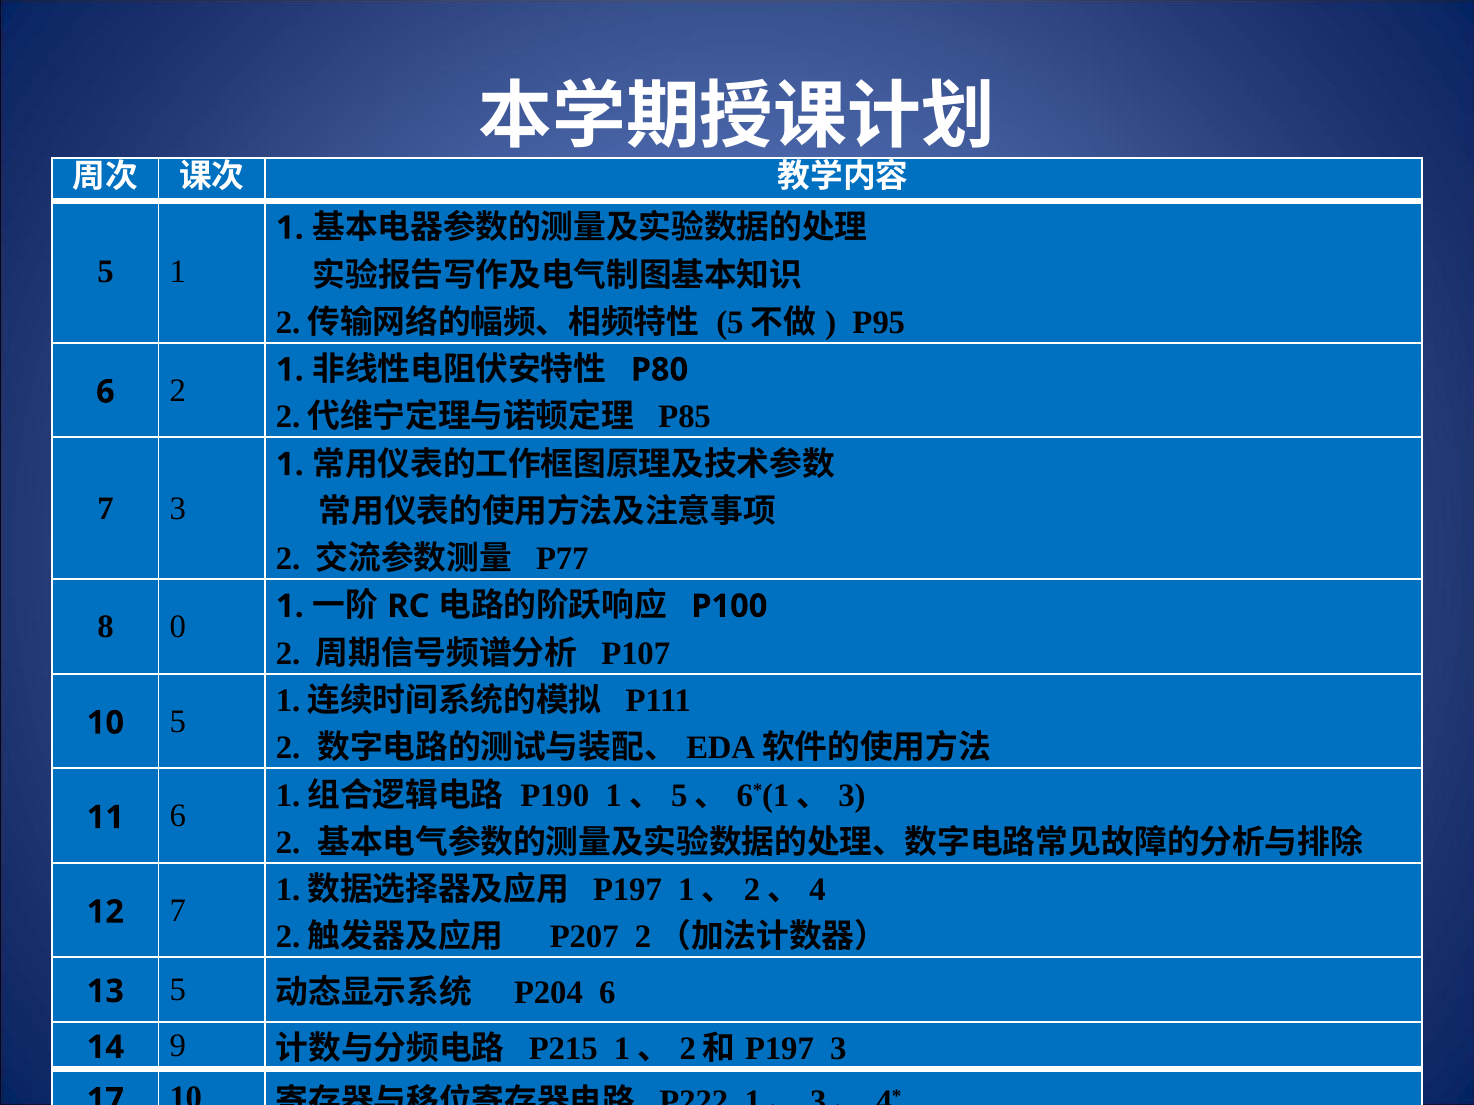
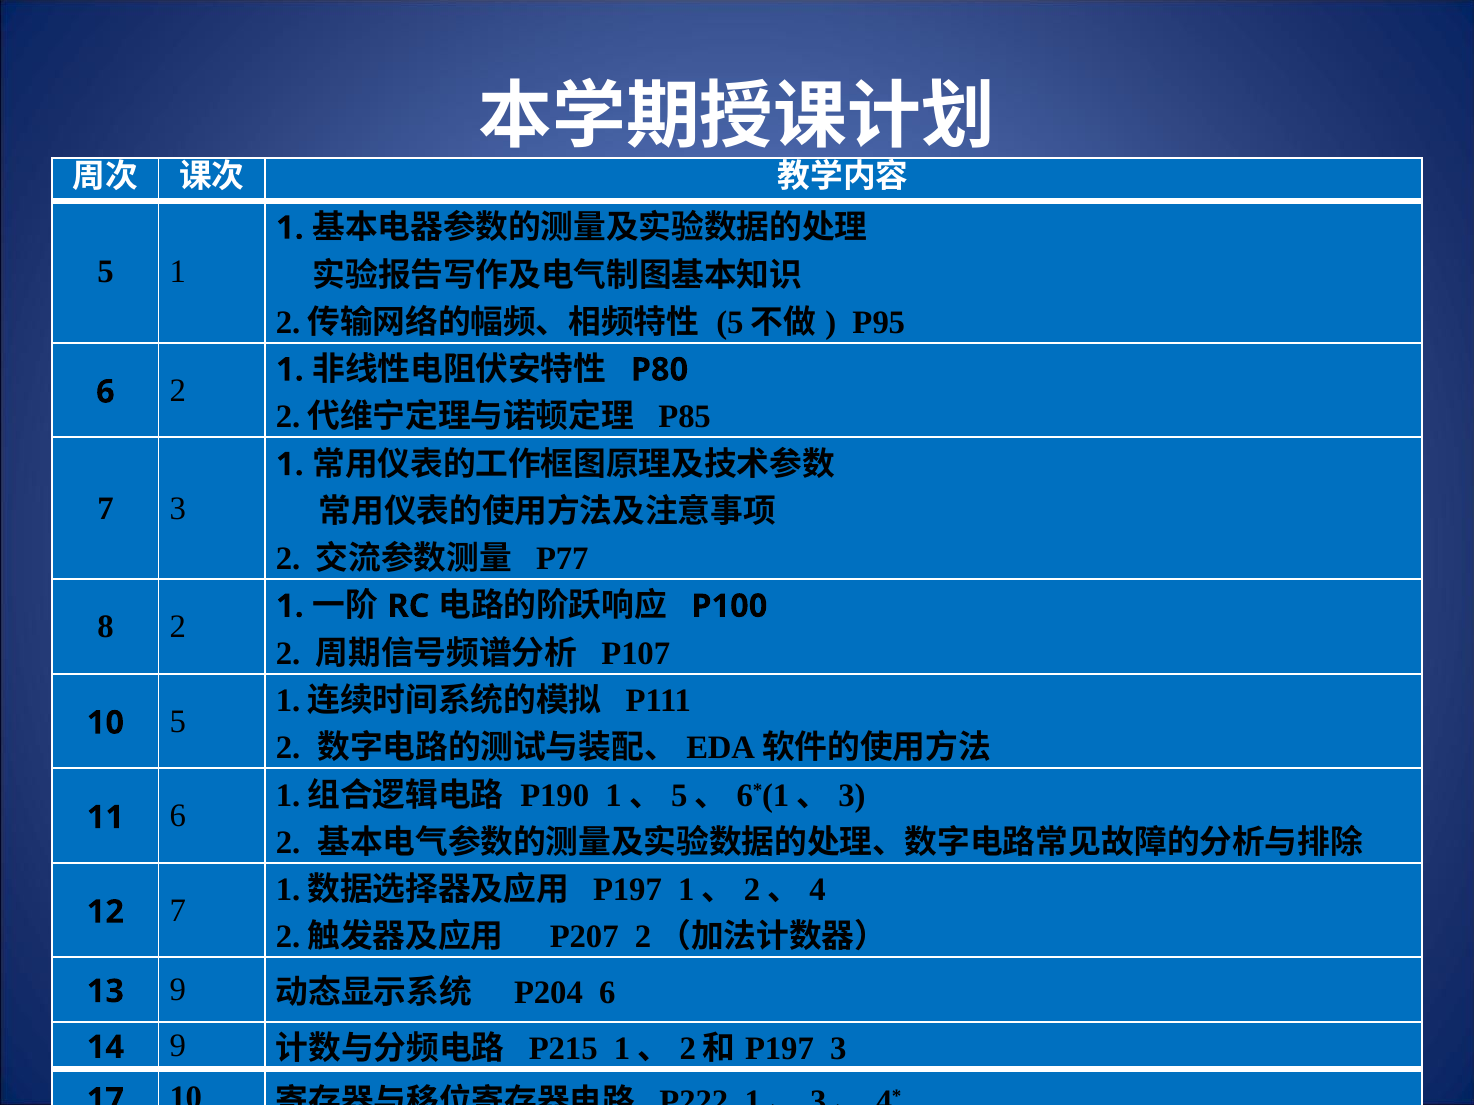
8 0: 0 -> 2
13 5: 5 -> 9
